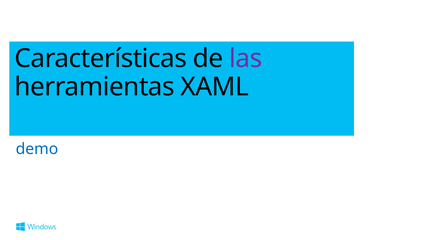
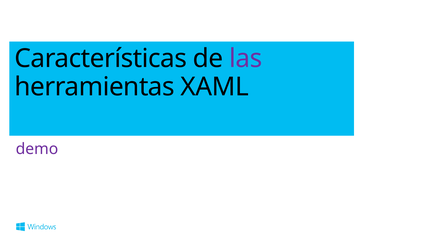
demo colour: blue -> purple
